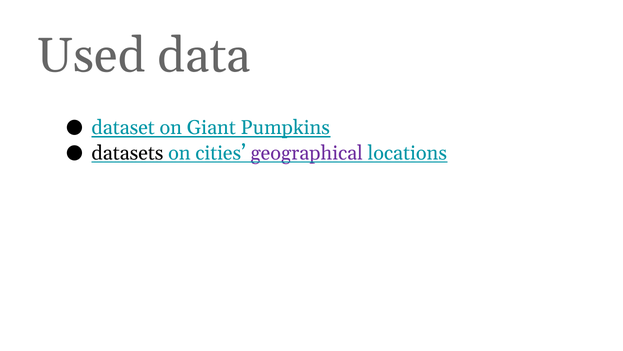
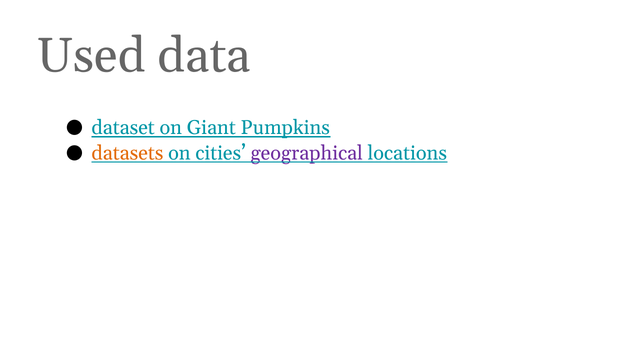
datasets colour: black -> orange
